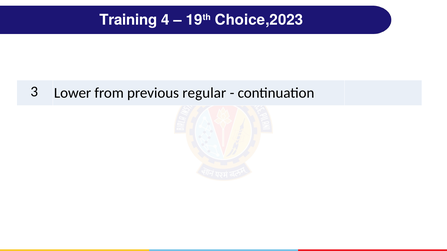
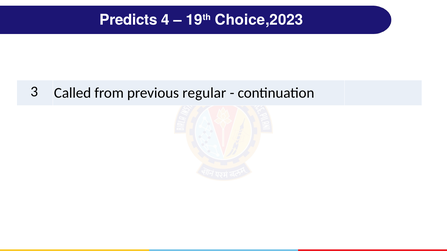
Training: Training -> Predicts
Lower: Lower -> Called
